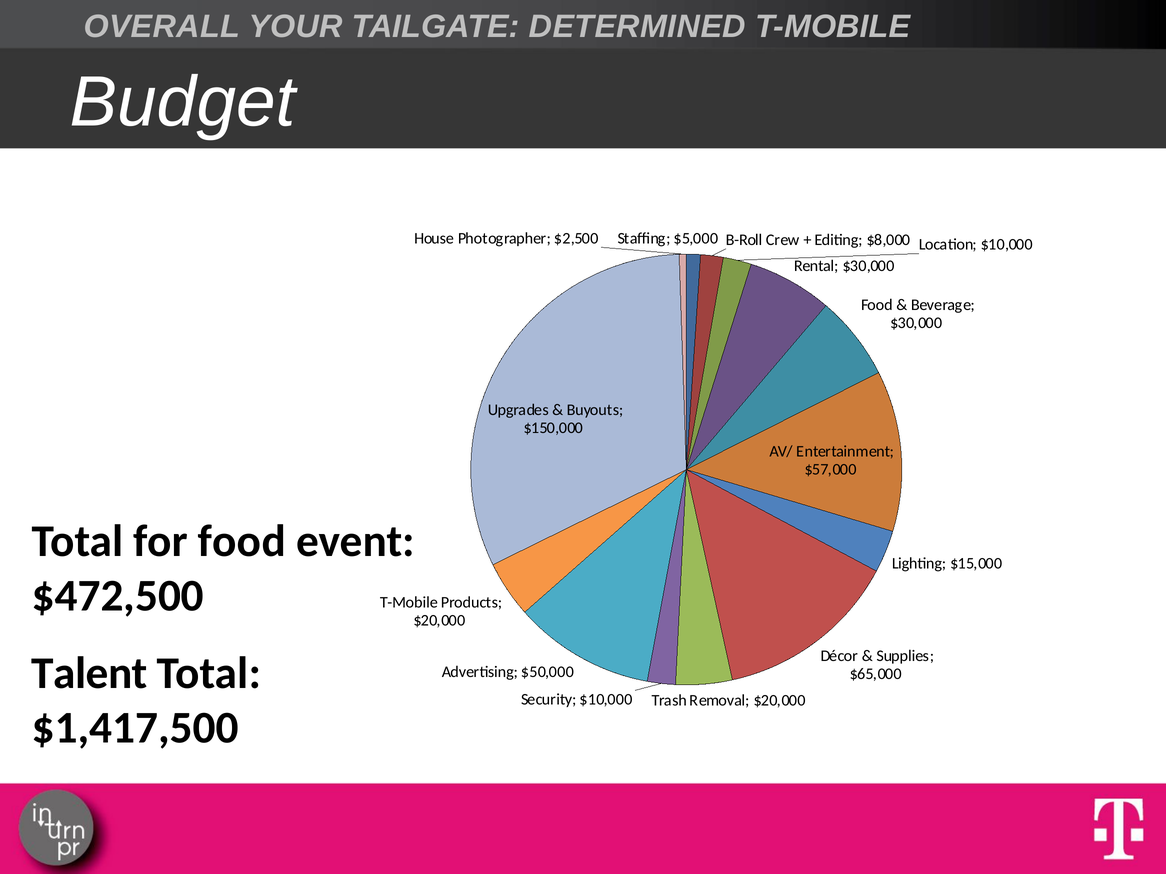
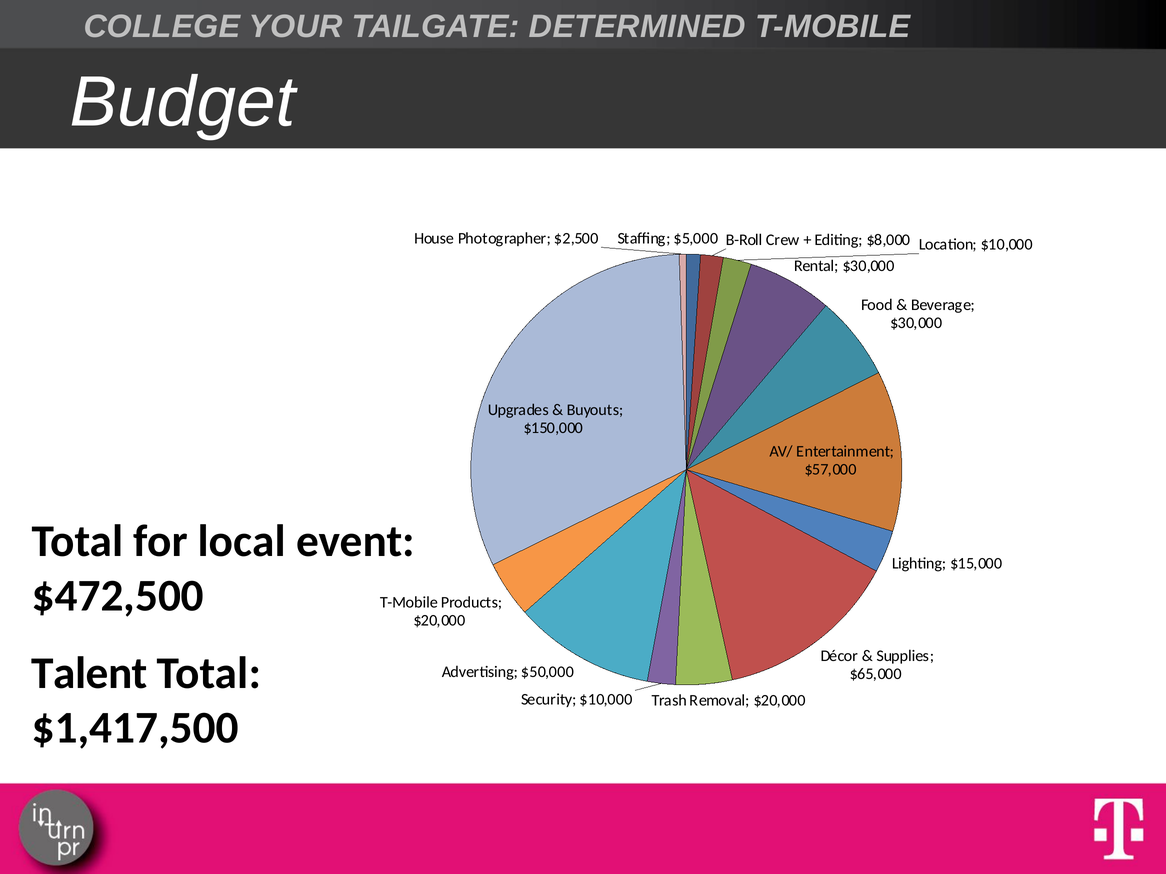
OVERALL: OVERALL -> COLLEGE
for food: food -> local
